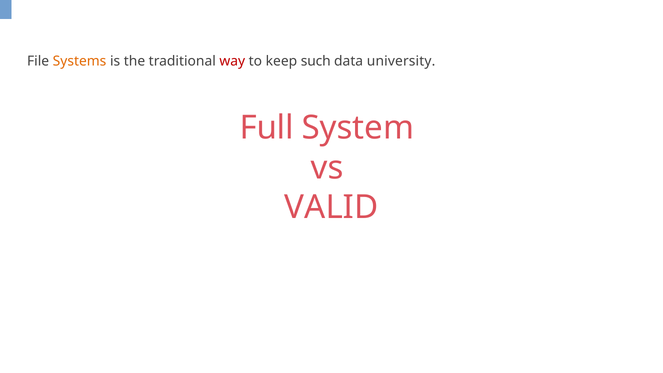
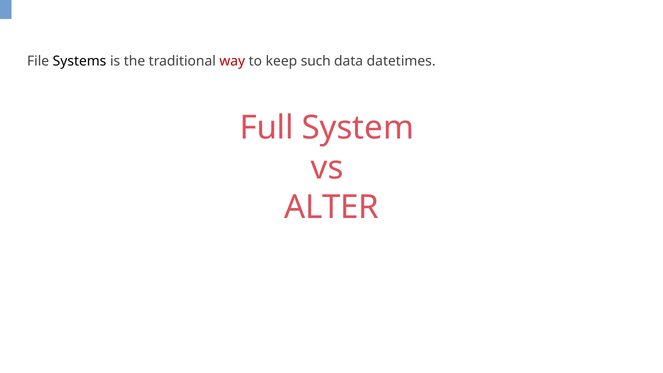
Systems colour: orange -> black
university: university -> datetimes
VALID: VALID -> ALTER
